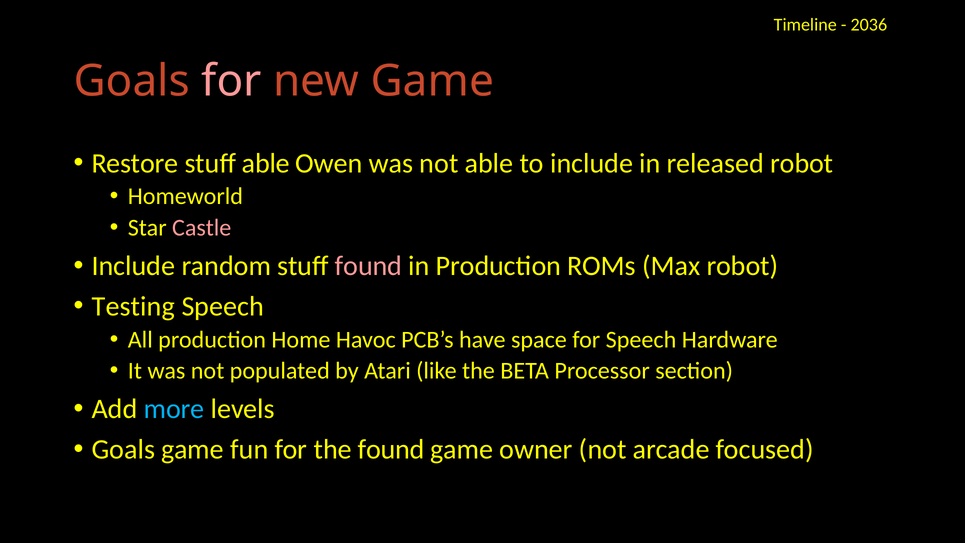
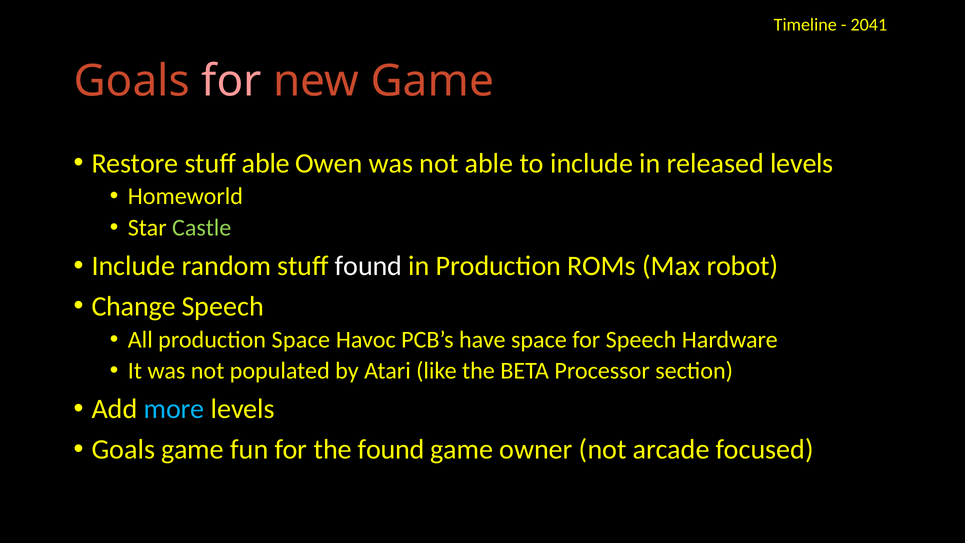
2036: 2036 -> 2041
released robot: robot -> levels
Castle colour: pink -> light green
found at (369, 266) colour: pink -> white
Testing: Testing -> Change
production Home: Home -> Space
